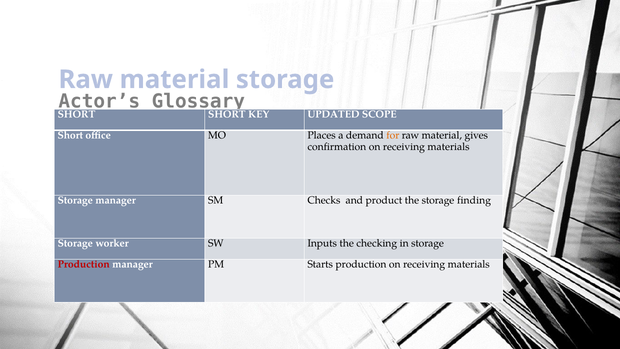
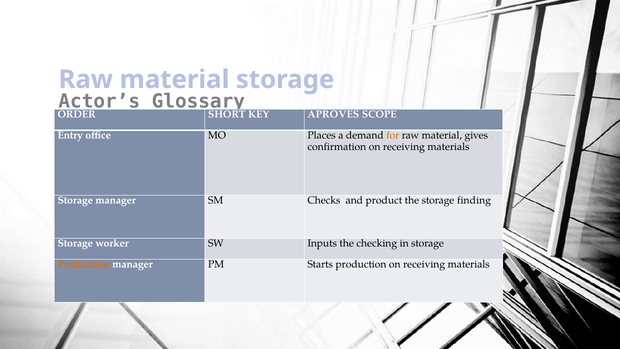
SHORT at (77, 114): SHORT -> ORDER
UPDATED: UPDATED -> APROVES
Short at (70, 135): Short -> Entry
Production at (84, 264) colour: red -> orange
